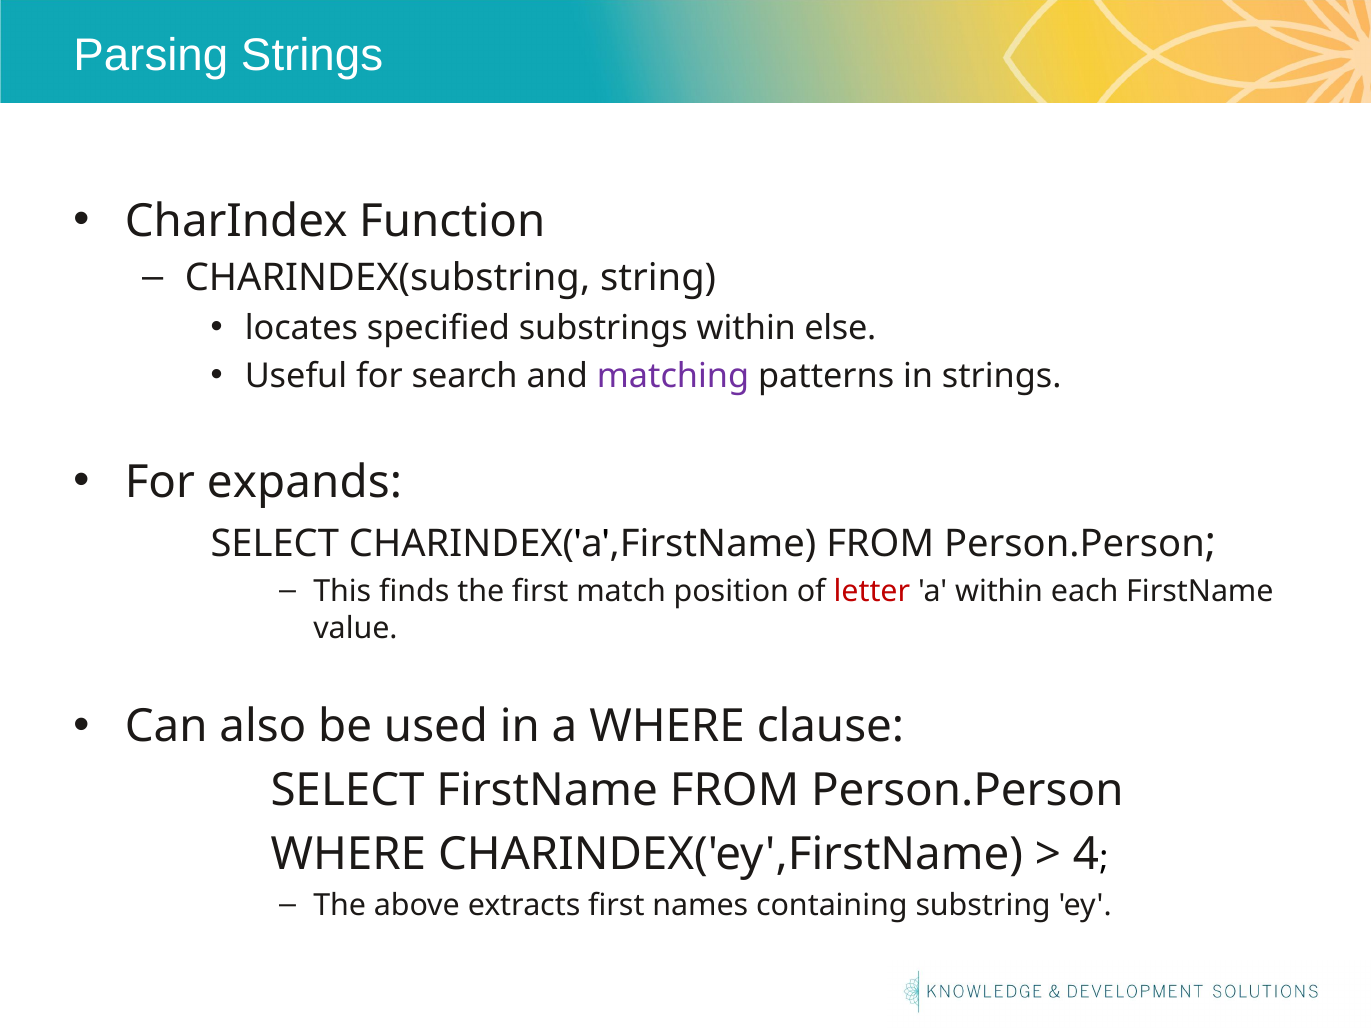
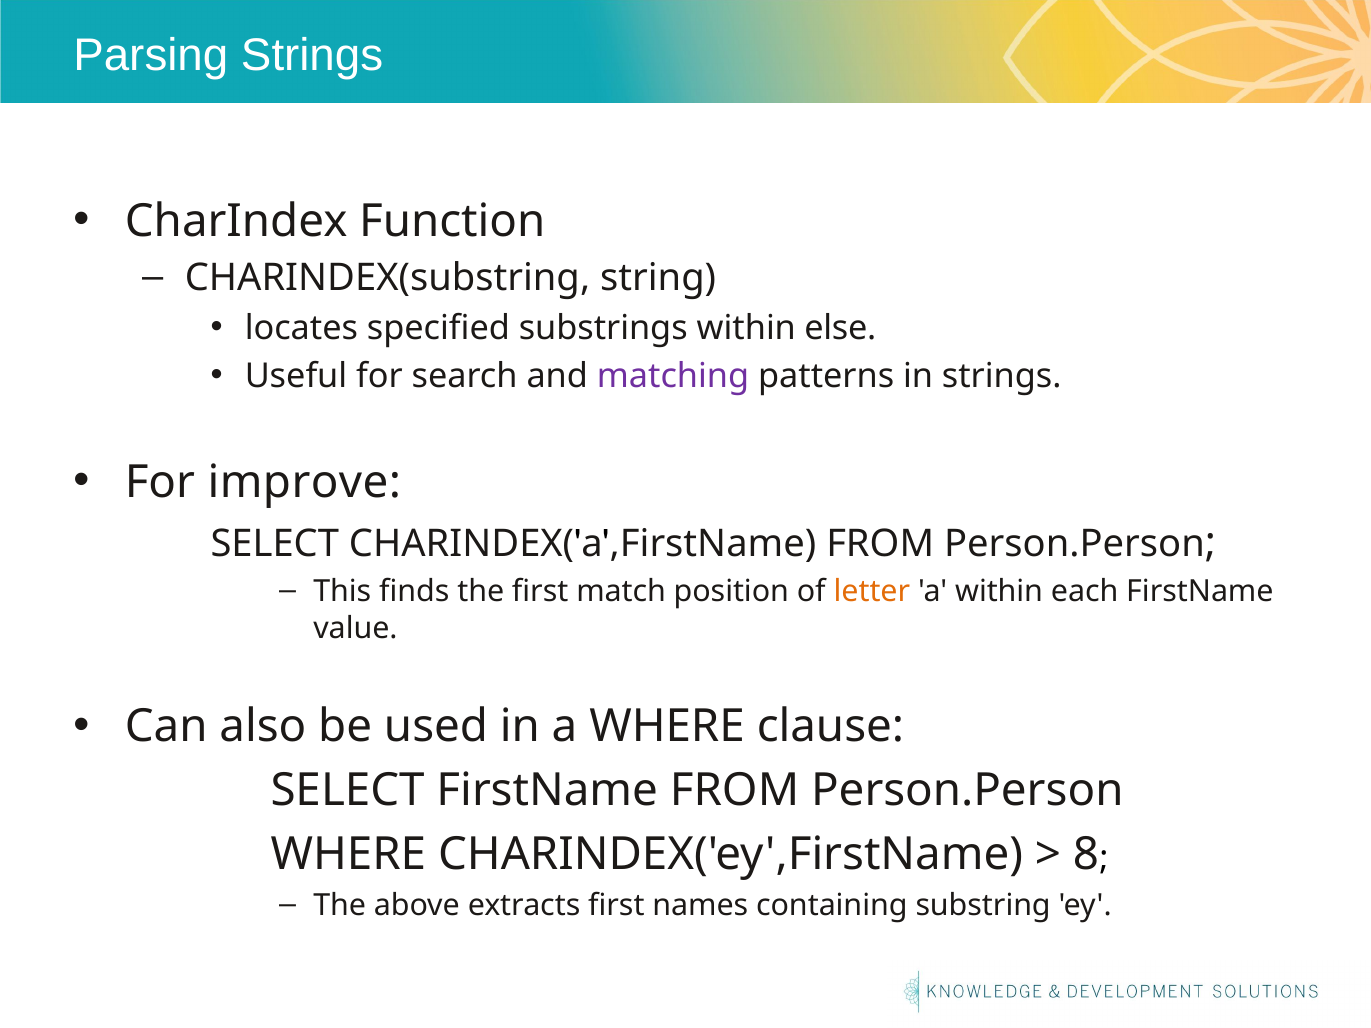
expands: expands -> improve
letter colour: red -> orange
4: 4 -> 8
